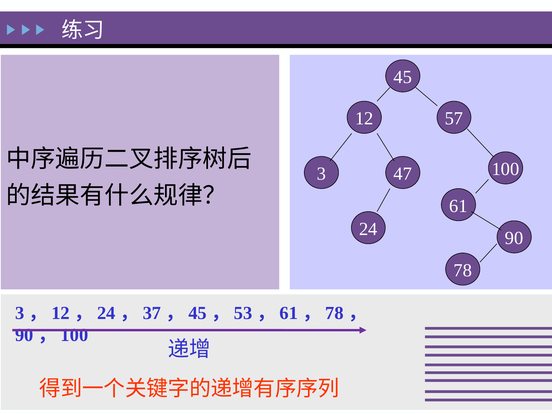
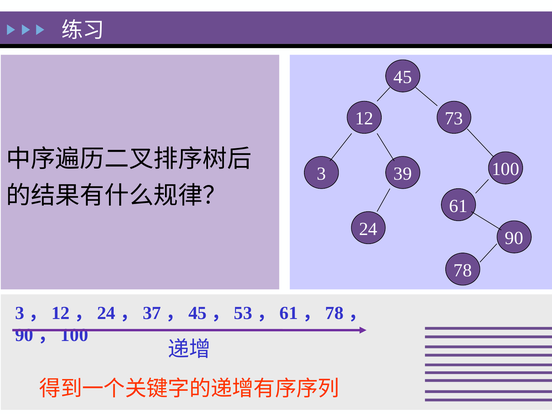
57: 57 -> 73
47: 47 -> 39
